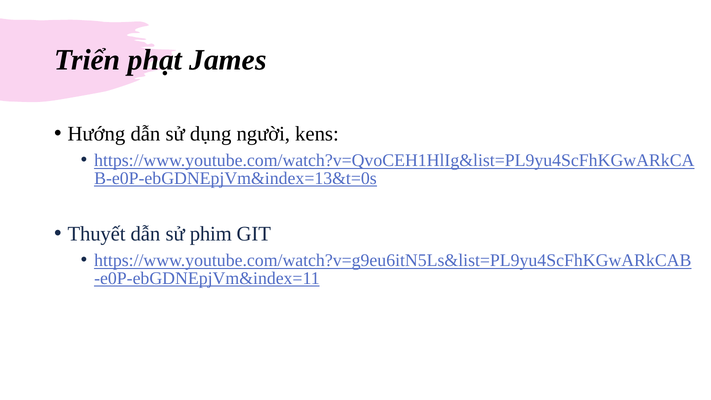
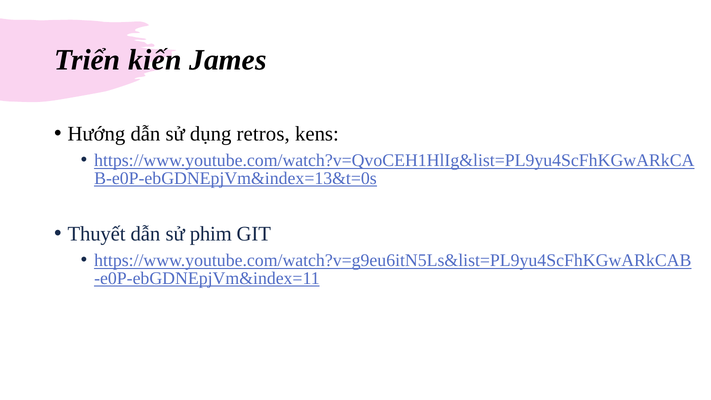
phạt: phạt -> kiến
người: người -> retros
